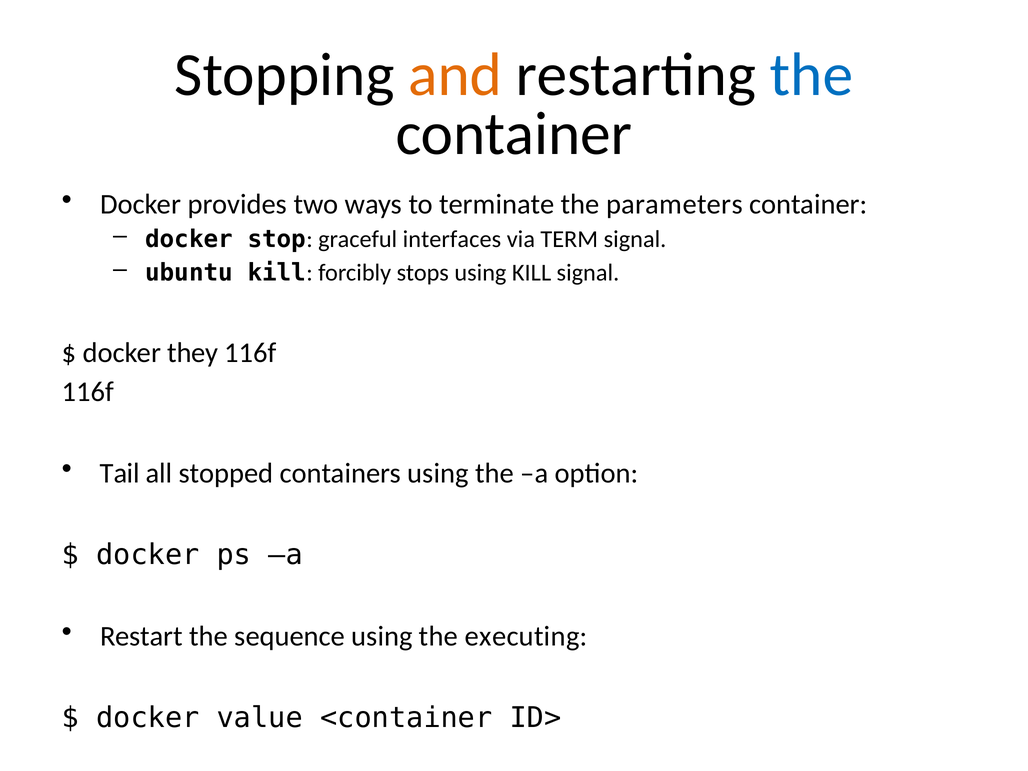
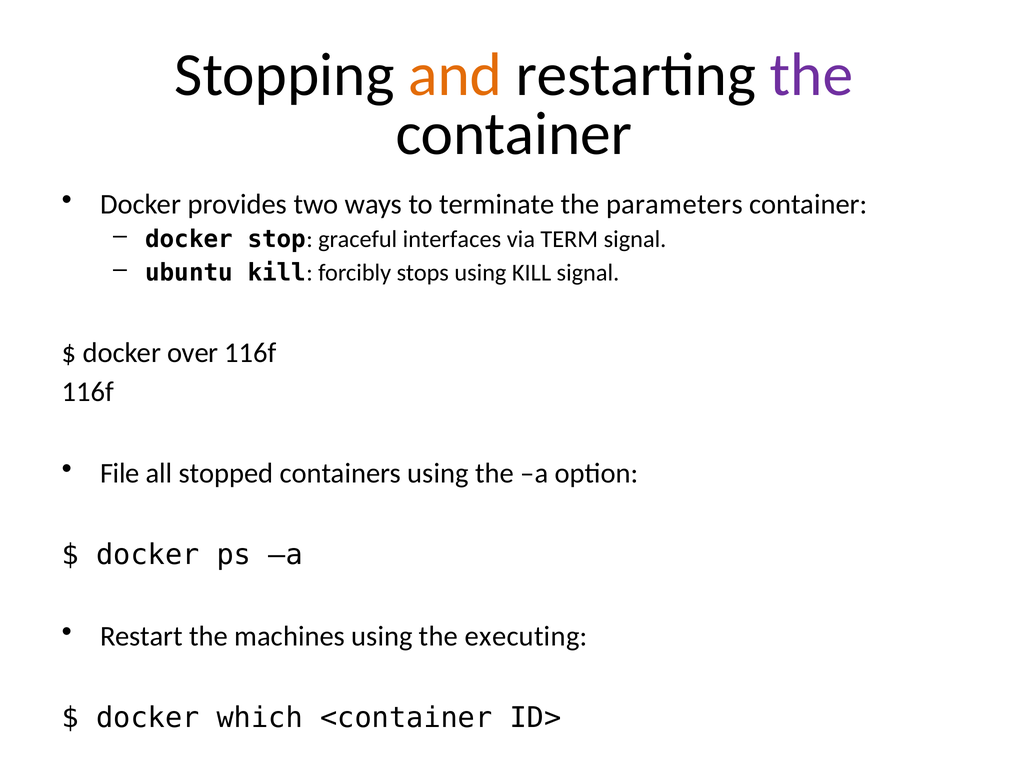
the at (812, 75) colour: blue -> purple
they: they -> over
Tail: Tail -> File
sequence: sequence -> machines
value: value -> which
